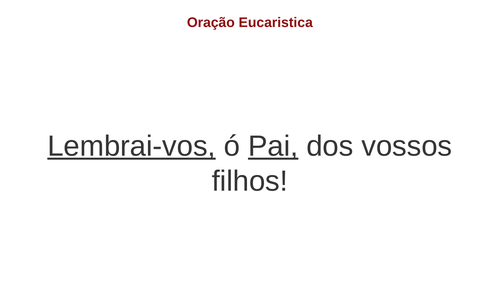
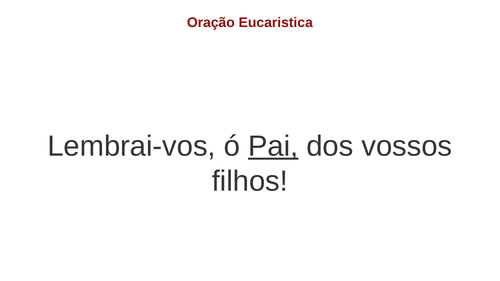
Lembrai-vos underline: present -> none
